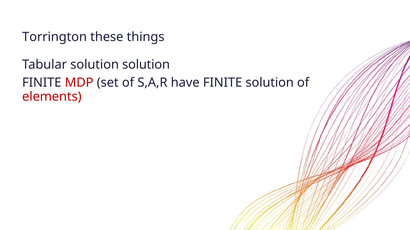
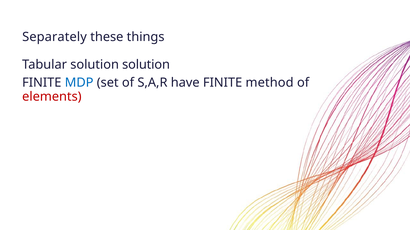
Torrington: Torrington -> Separately
MDP colour: red -> blue
FINITE solution: solution -> method
